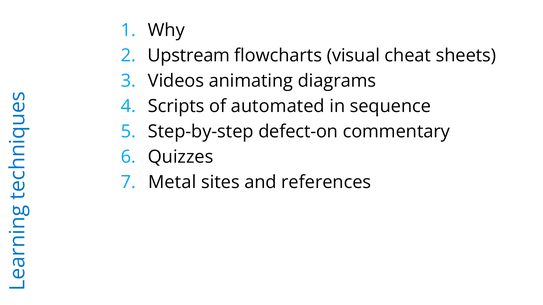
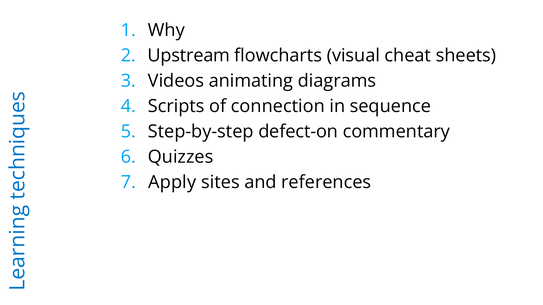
automated: automated -> connection
Metal: Metal -> Apply
